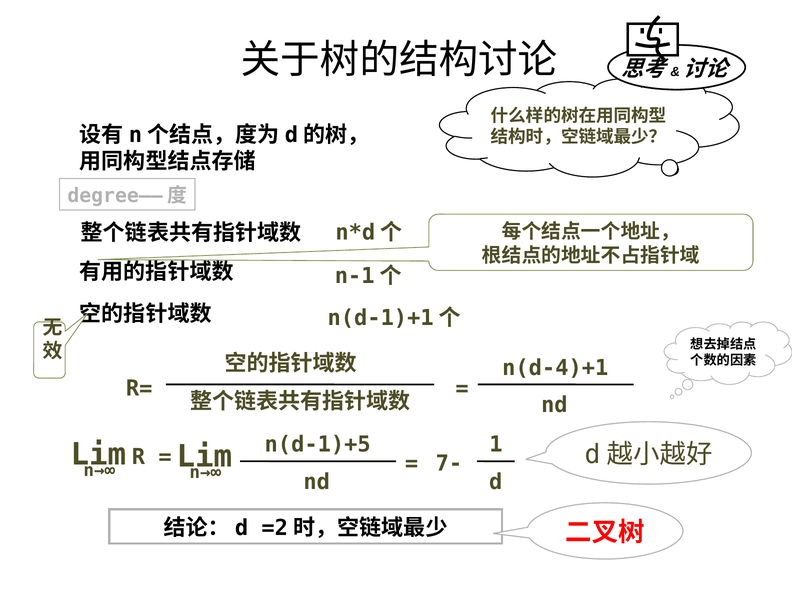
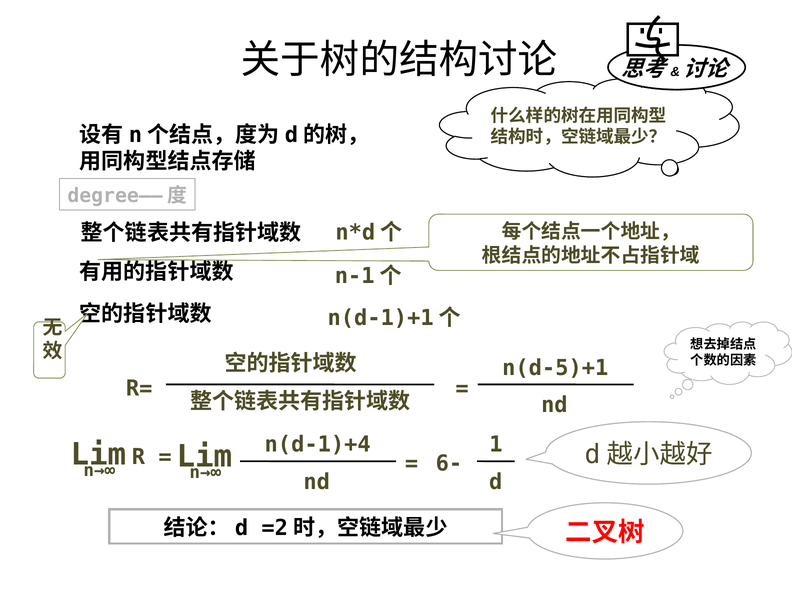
n(d-4)+1: n(d-4)+1 -> n(d-5)+1
n(d-1)+5: n(d-1)+5 -> n(d-1)+4
7-: 7- -> 6-
